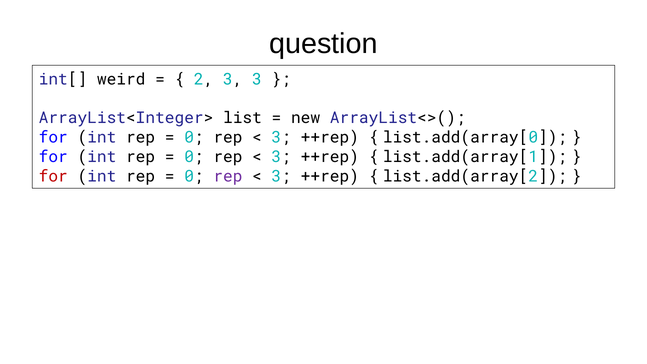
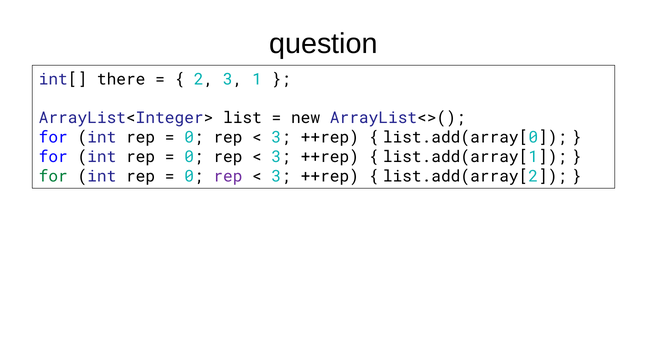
weird: weird -> there
3 3: 3 -> 1
for at (53, 176) colour: red -> green
